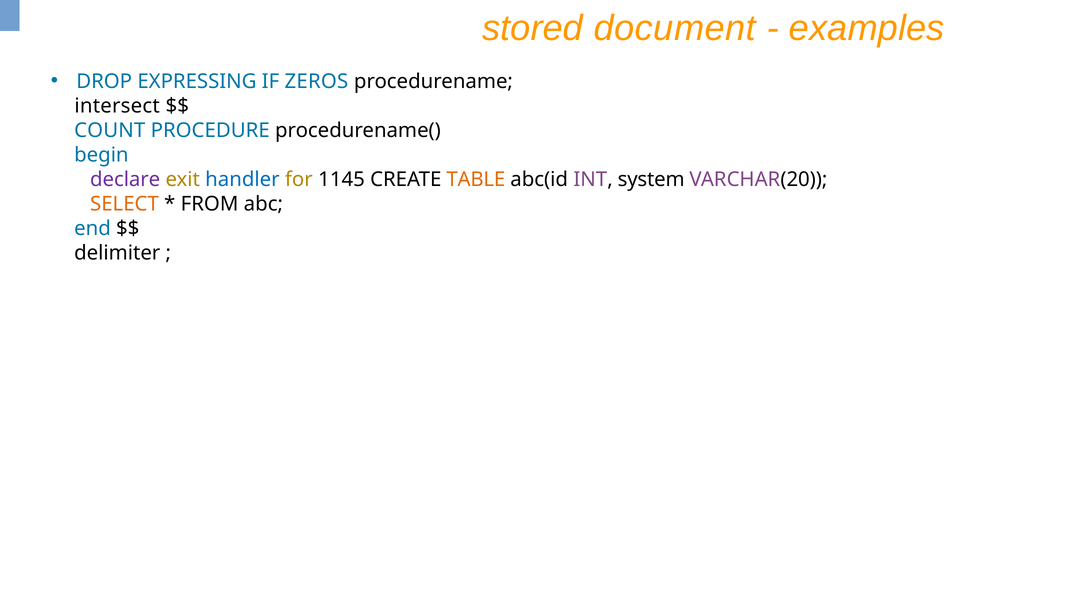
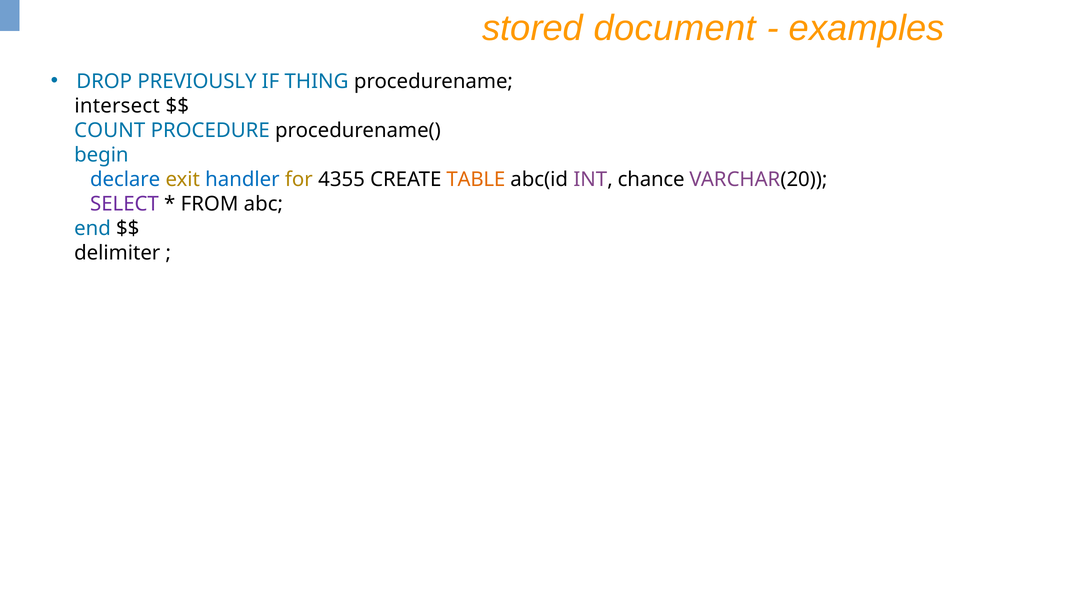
EXPRESSING: EXPRESSING -> PREVIOUSLY
ZEROS: ZEROS -> THING
declare colour: purple -> blue
1145: 1145 -> 4355
system: system -> chance
SELECT colour: orange -> purple
